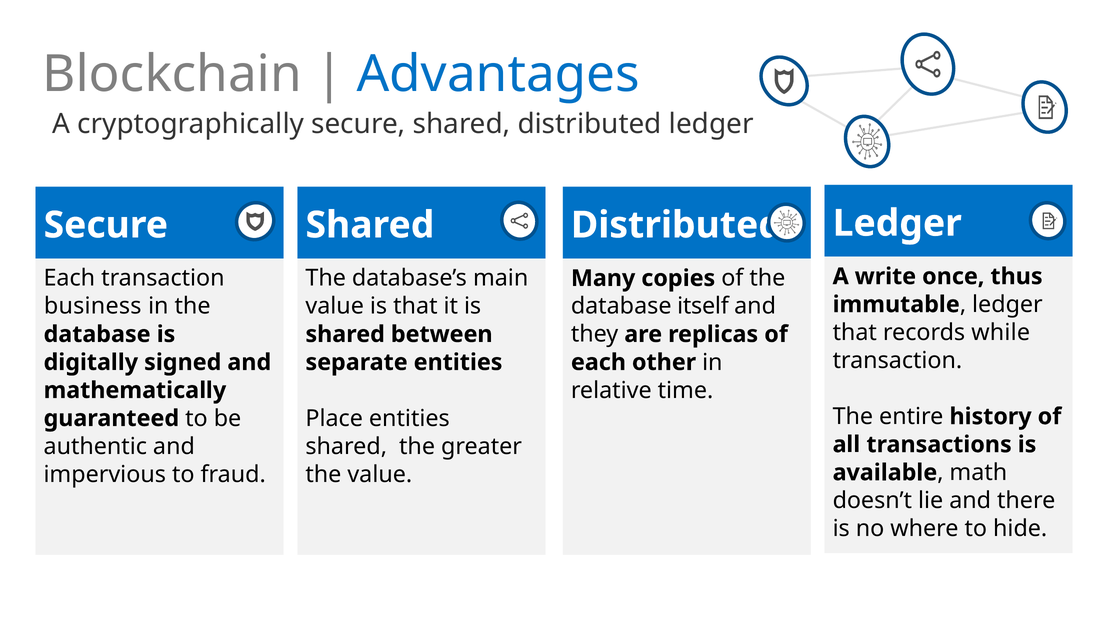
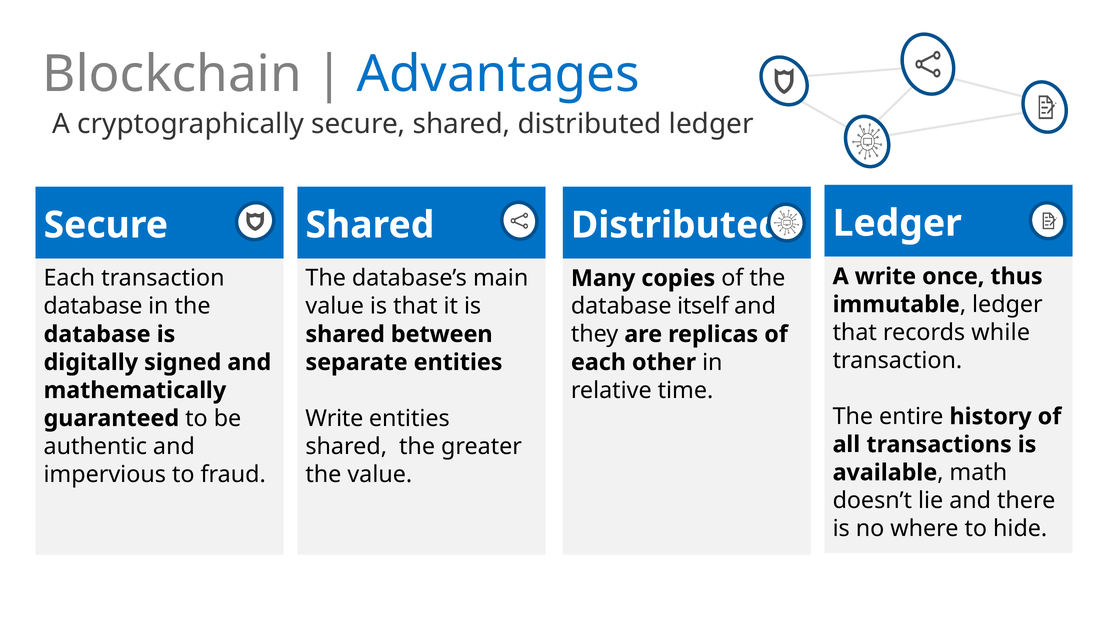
business at (93, 306): business -> database
Place at (334, 418): Place -> Write
